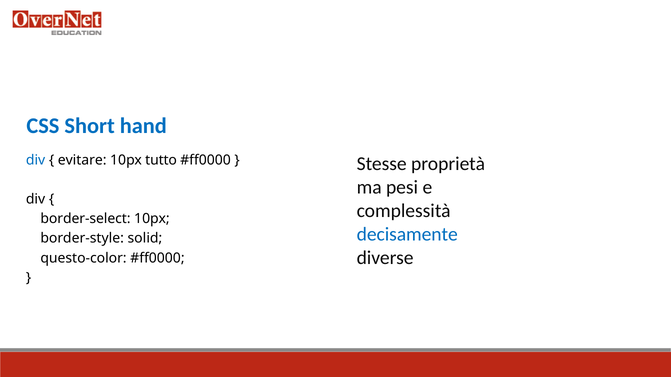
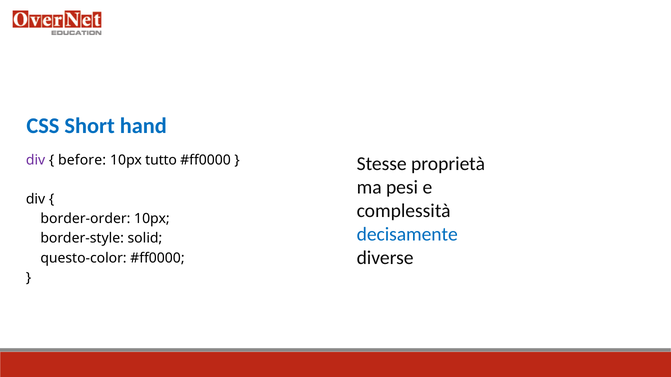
div at (36, 160) colour: blue -> purple
evitare: evitare -> before
border-select: border-select -> border-order
